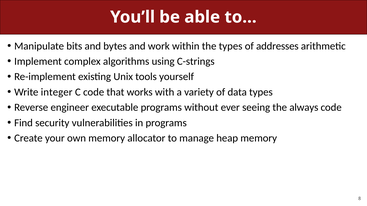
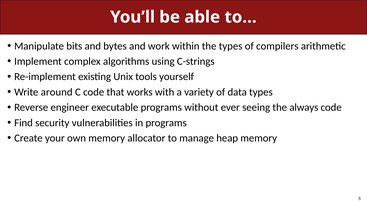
addresses: addresses -> compilers
integer: integer -> around
